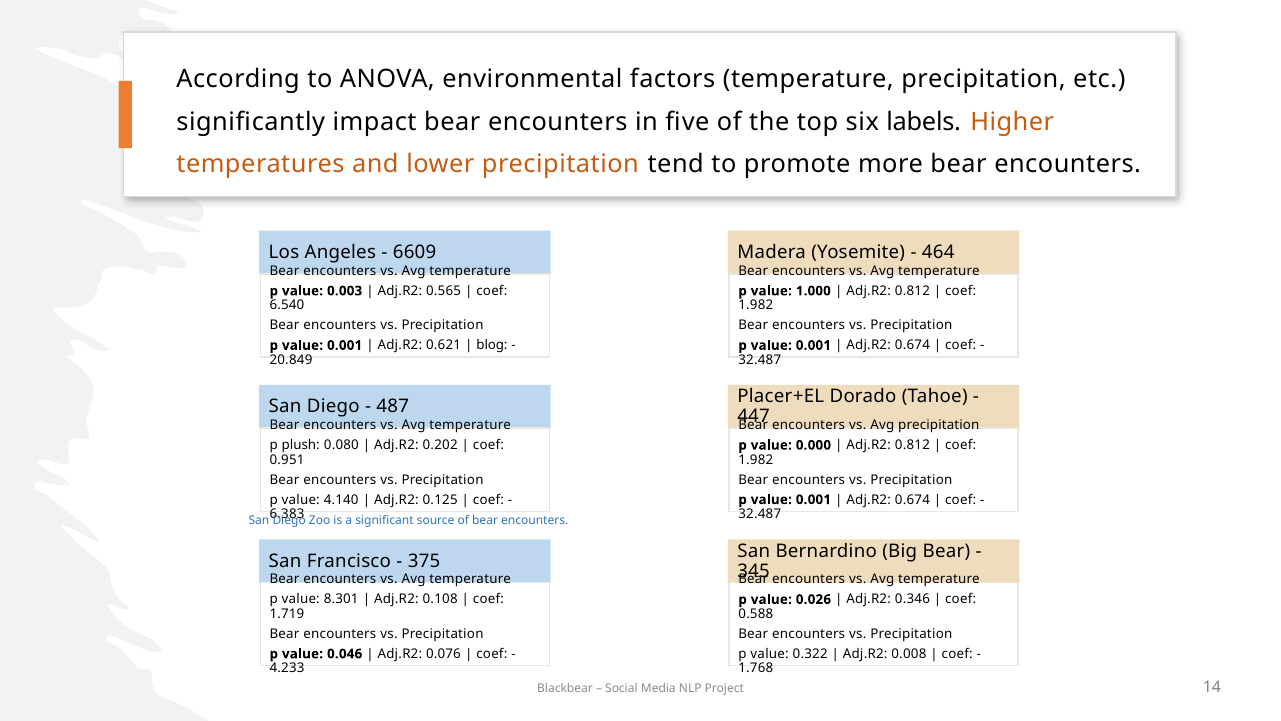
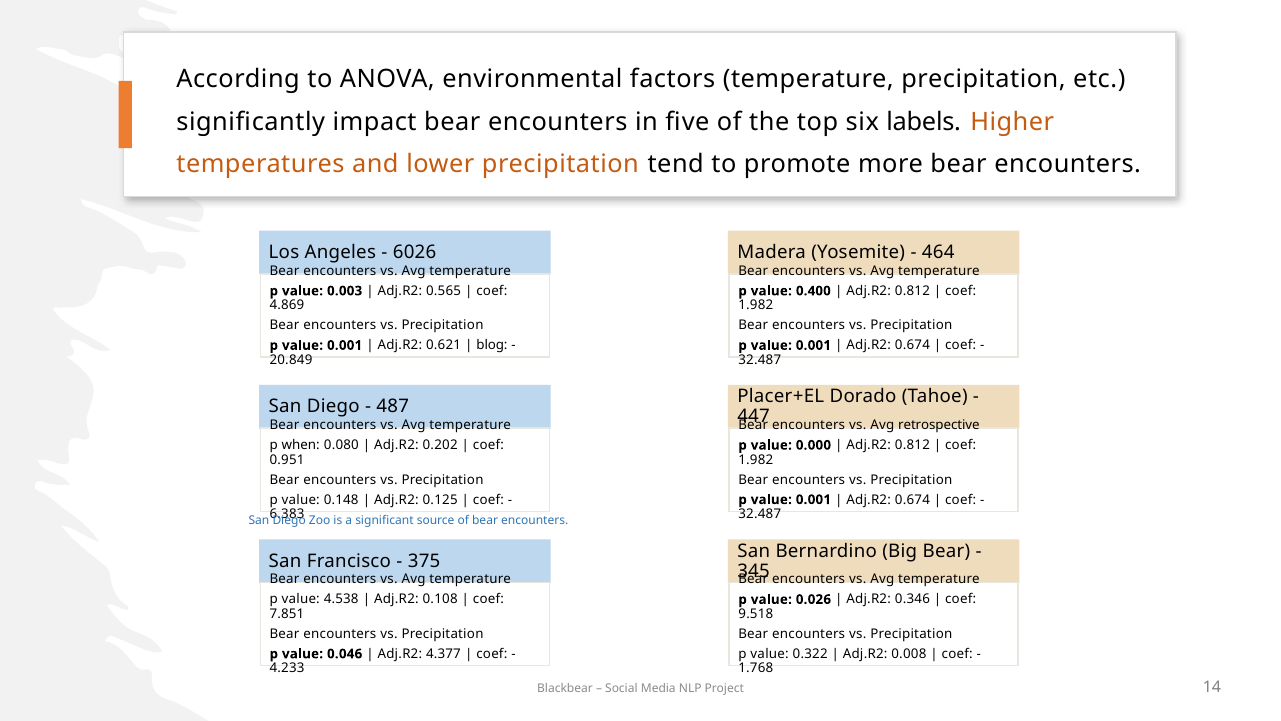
6609: 6609 -> 6026
1.000: 1.000 -> 0.400
6.540: 6.540 -> 4.869
Avg precipitation: precipitation -> retrospective
plush: plush -> when
4.140: 4.140 -> 0.148
8.301: 8.301 -> 4.538
1.719: 1.719 -> 7.851
0.588: 0.588 -> 9.518
0.076: 0.076 -> 4.377
